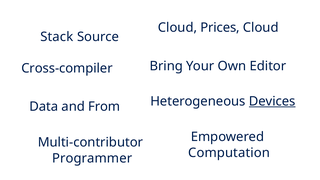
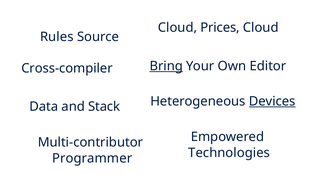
Stack: Stack -> Rules
Bring underline: none -> present
From: From -> Stack
Computation: Computation -> Technologies
